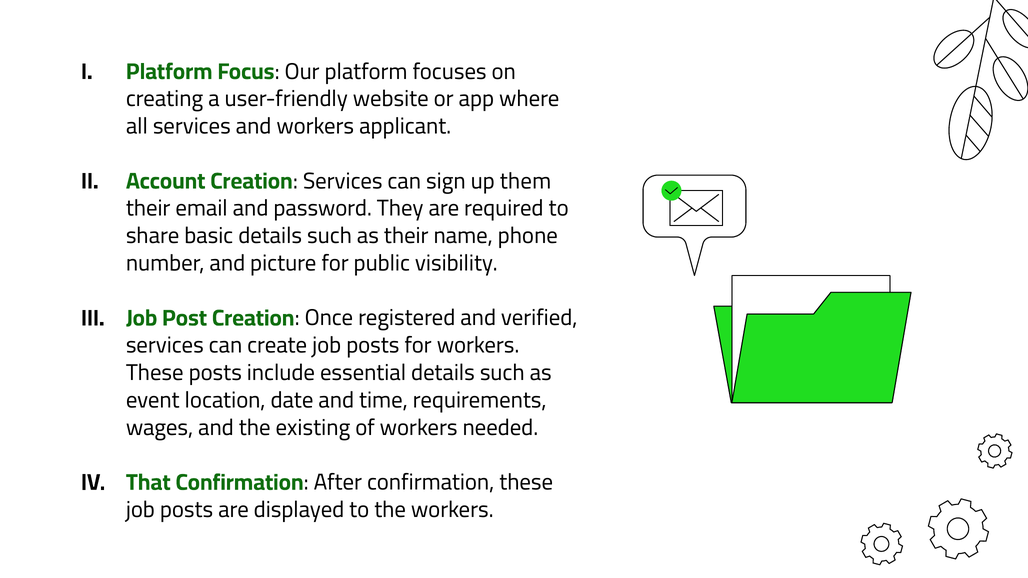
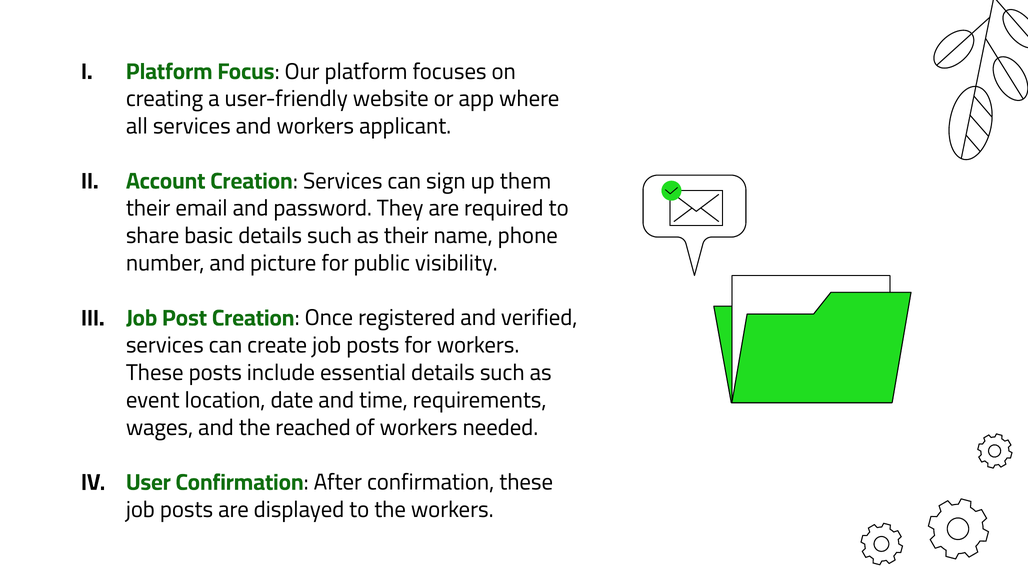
existing: existing -> reached
That: That -> User
